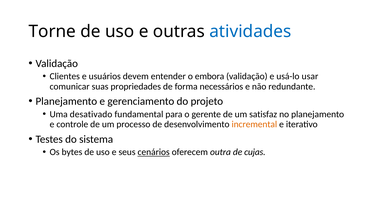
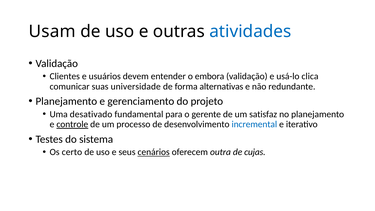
Torne: Torne -> Usam
usar: usar -> clica
propriedades: propriedades -> universidade
necessários: necessários -> alternativas
controle underline: none -> present
incremental colour: orange -> blue
bytes: bytes -> certo
